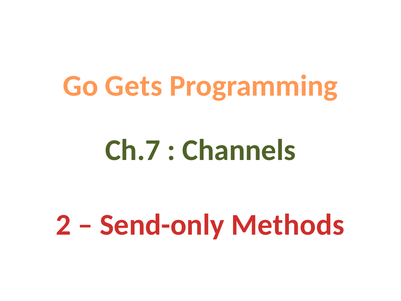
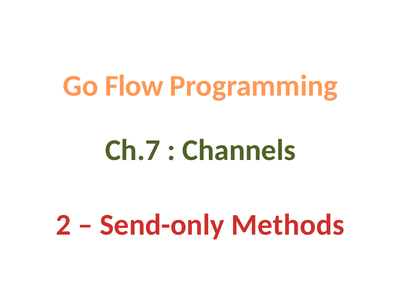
Gets: Gets -> Flow
